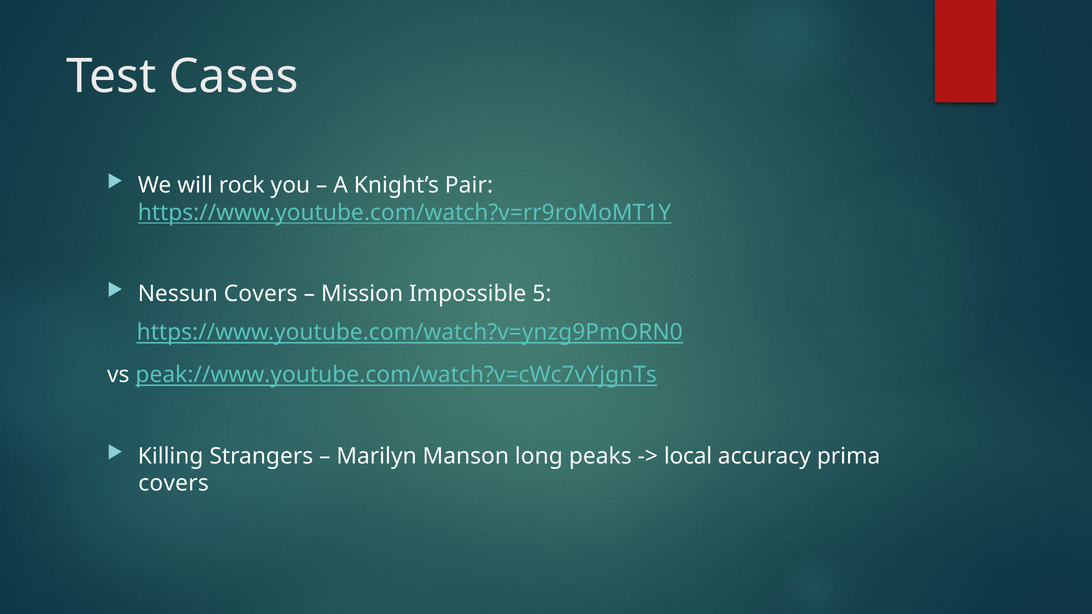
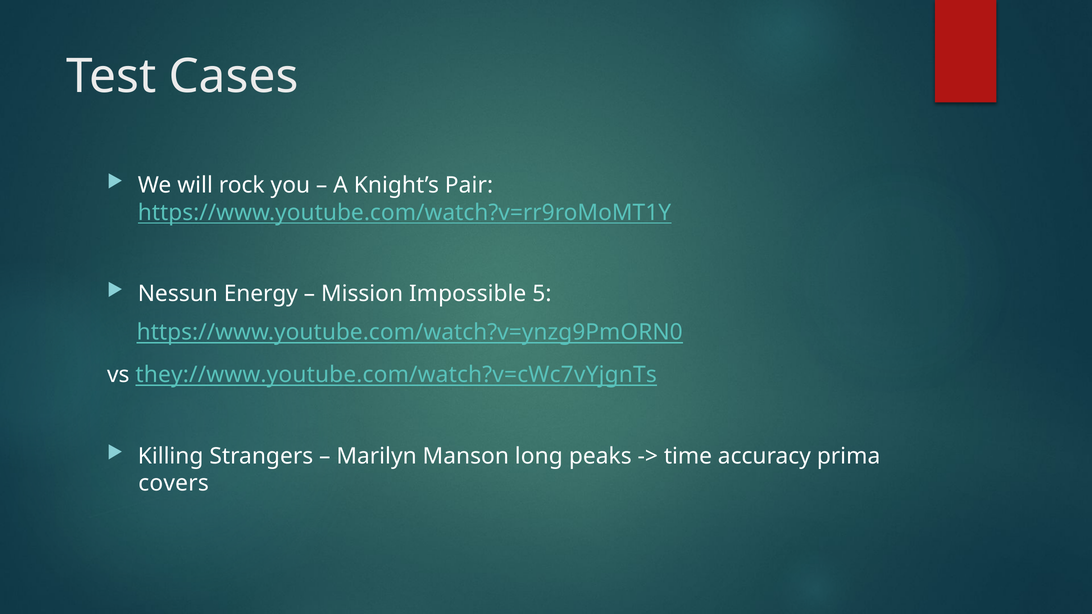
Nessun Covers: Covers -> Energy
peak://www.youtube.com/watch?v=cWc7vYjgnTs: peak://www.youtube.com/watch?v=cWc7vYjgnTs -> they://www.youtube.com/watch?v=cWc7vYjgnTs
local: local -> time
